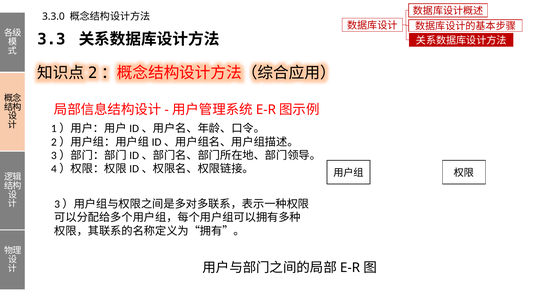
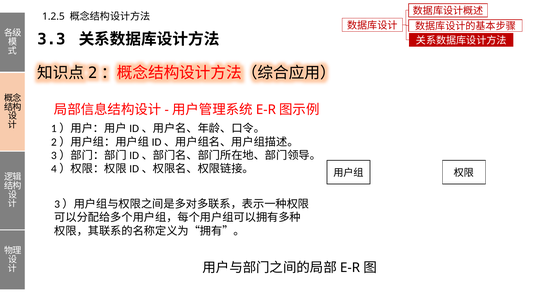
3.3.0: 3.3.0 -> 1.2.5
